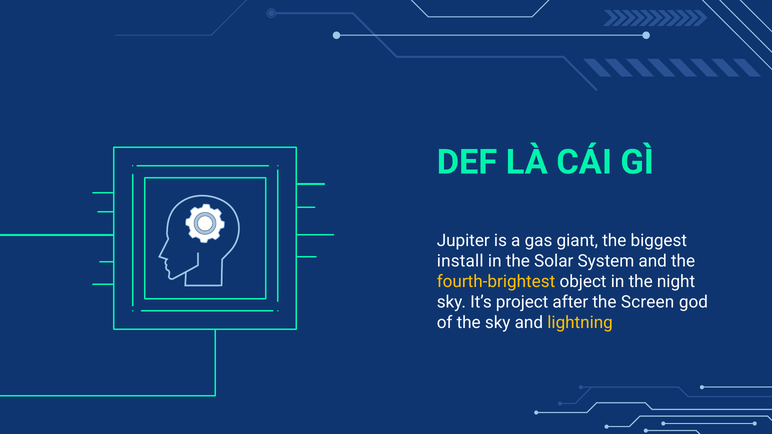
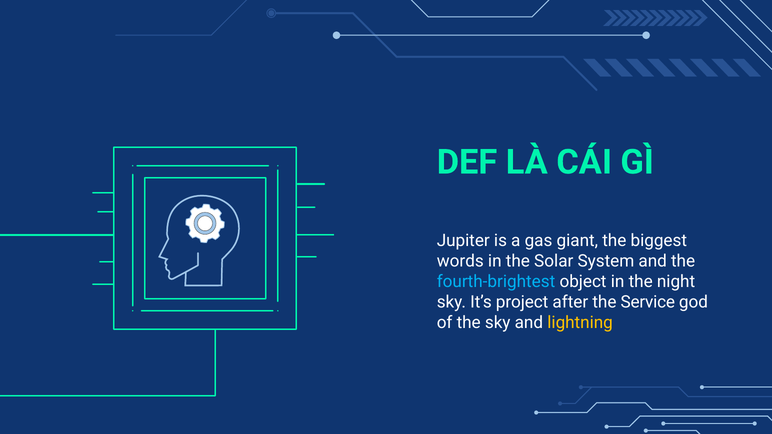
install: install -> words
fourth-brightest colour: yellow -> light blue
Screen: Screen -> Service
